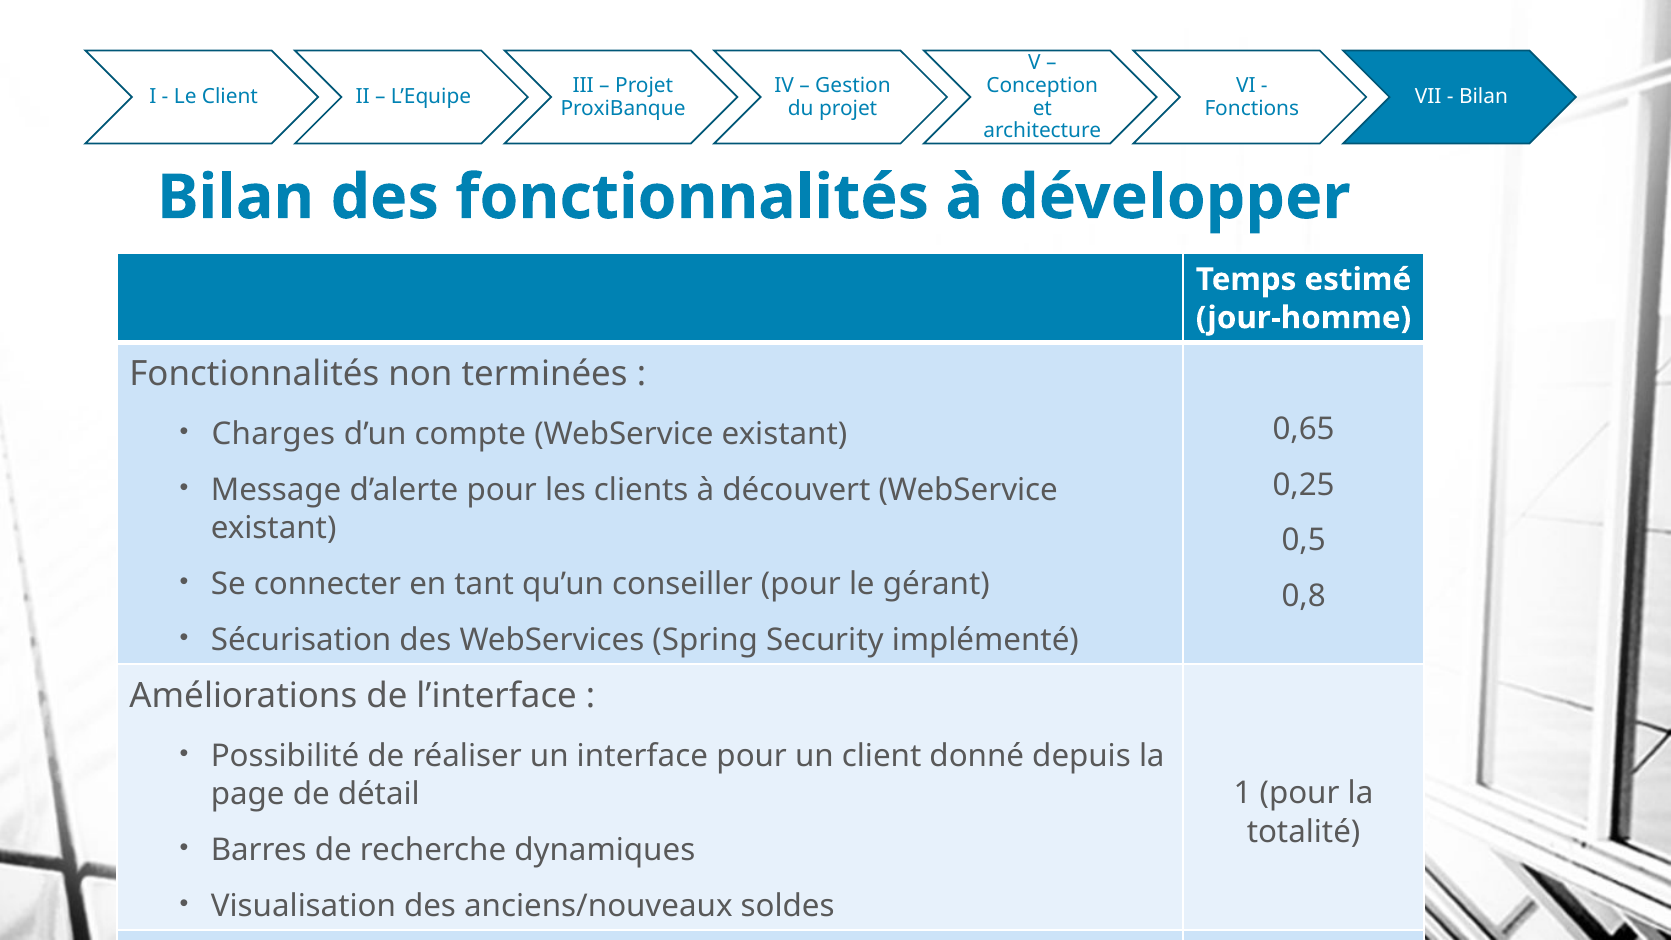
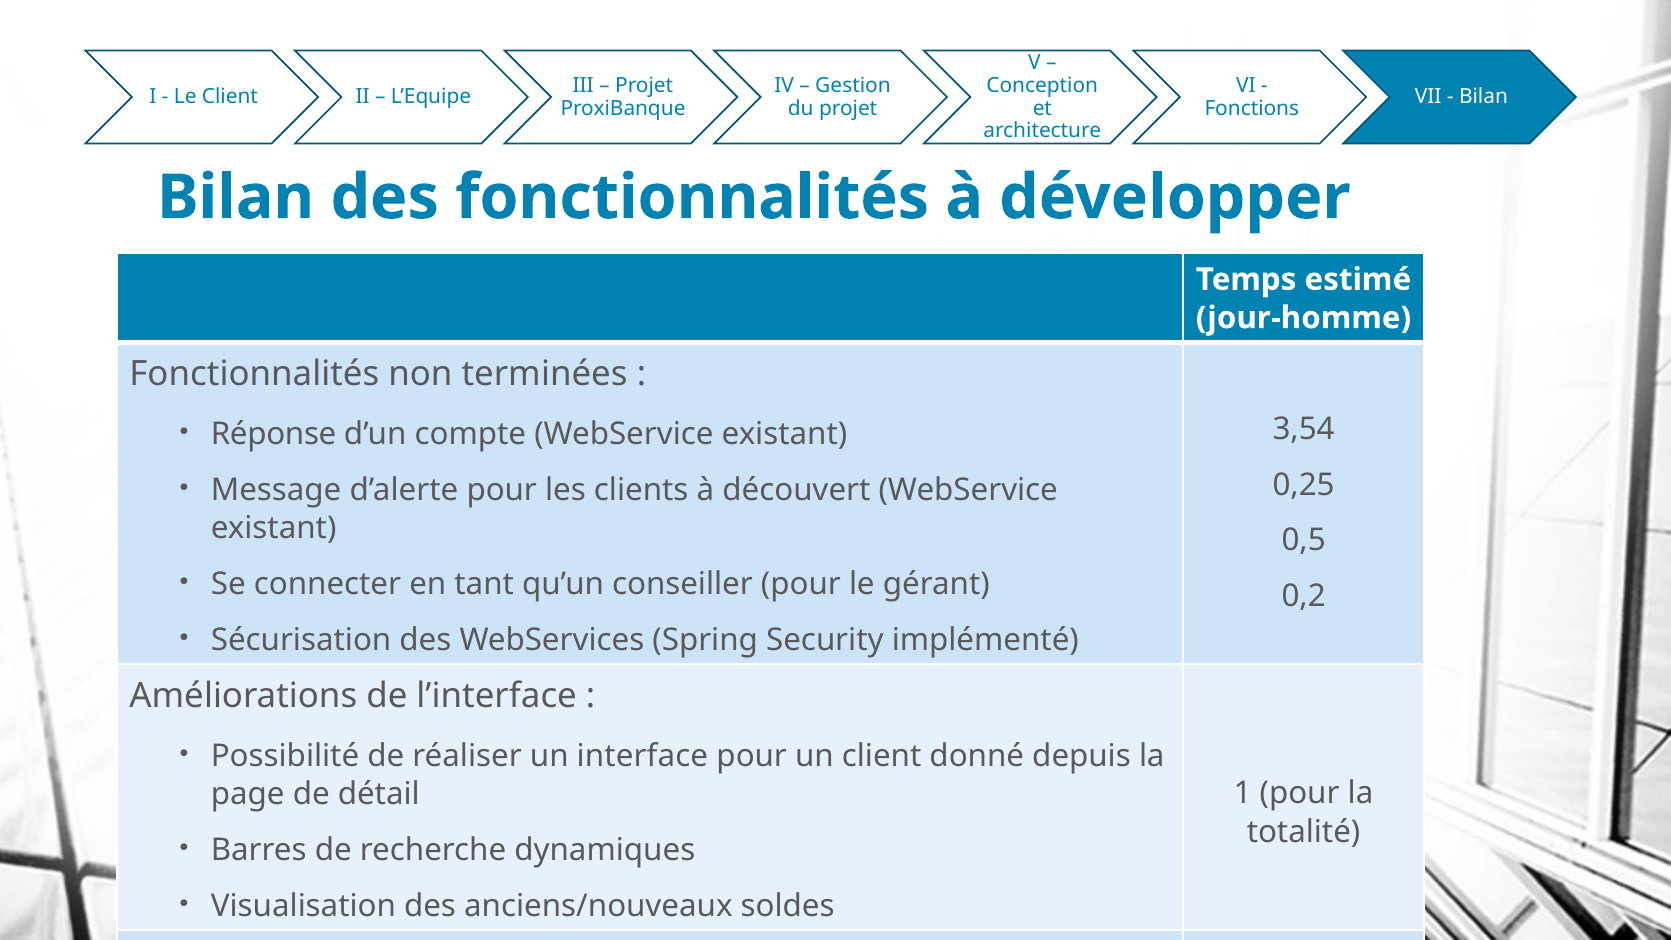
Charges: Charges -> Réponse
0,65: 0,65 -> 3,54
0,8: 0,8 -> 0,2
